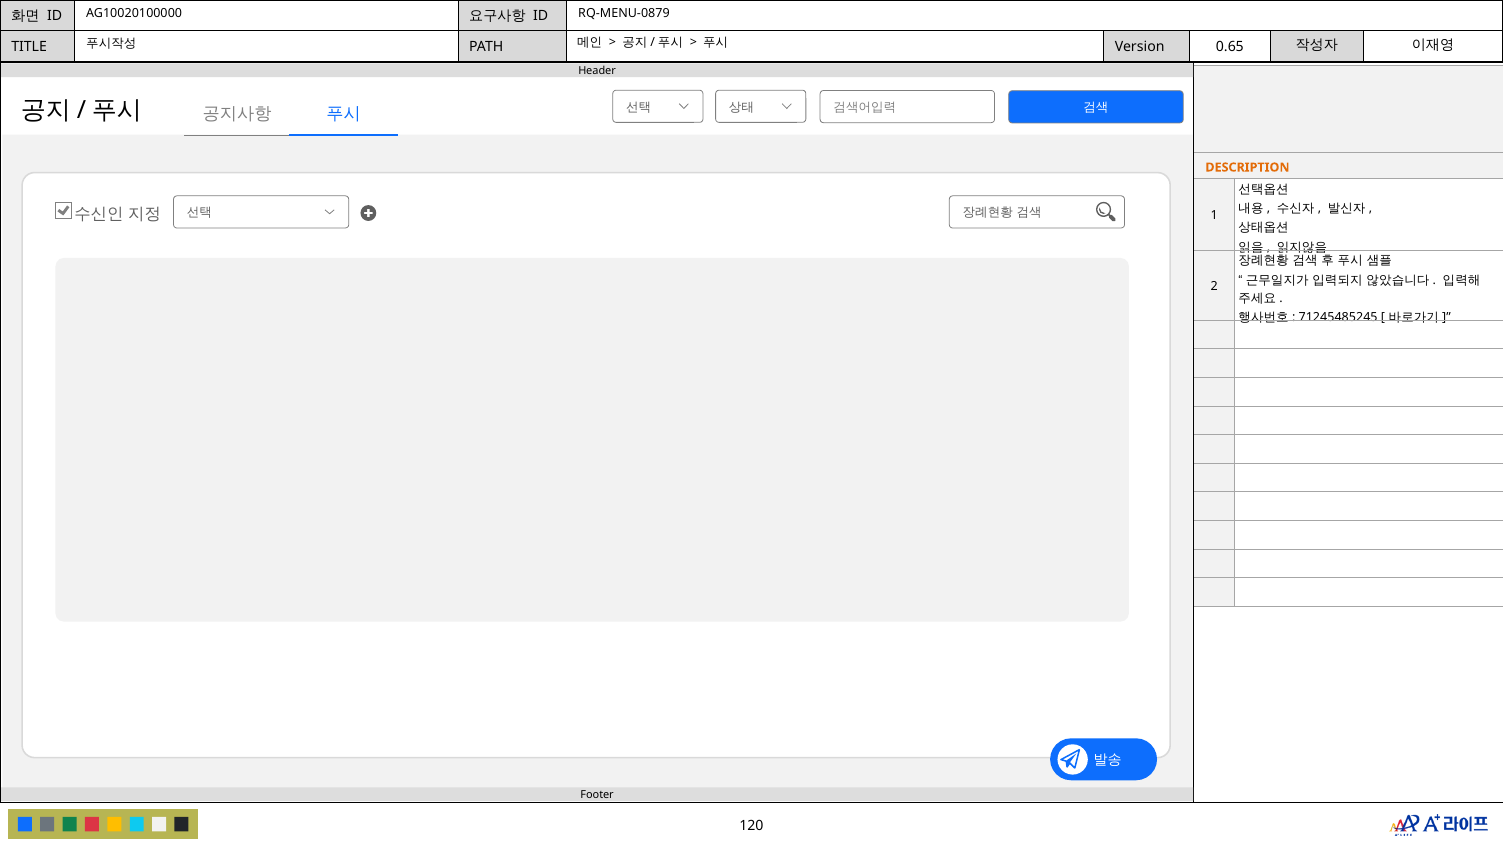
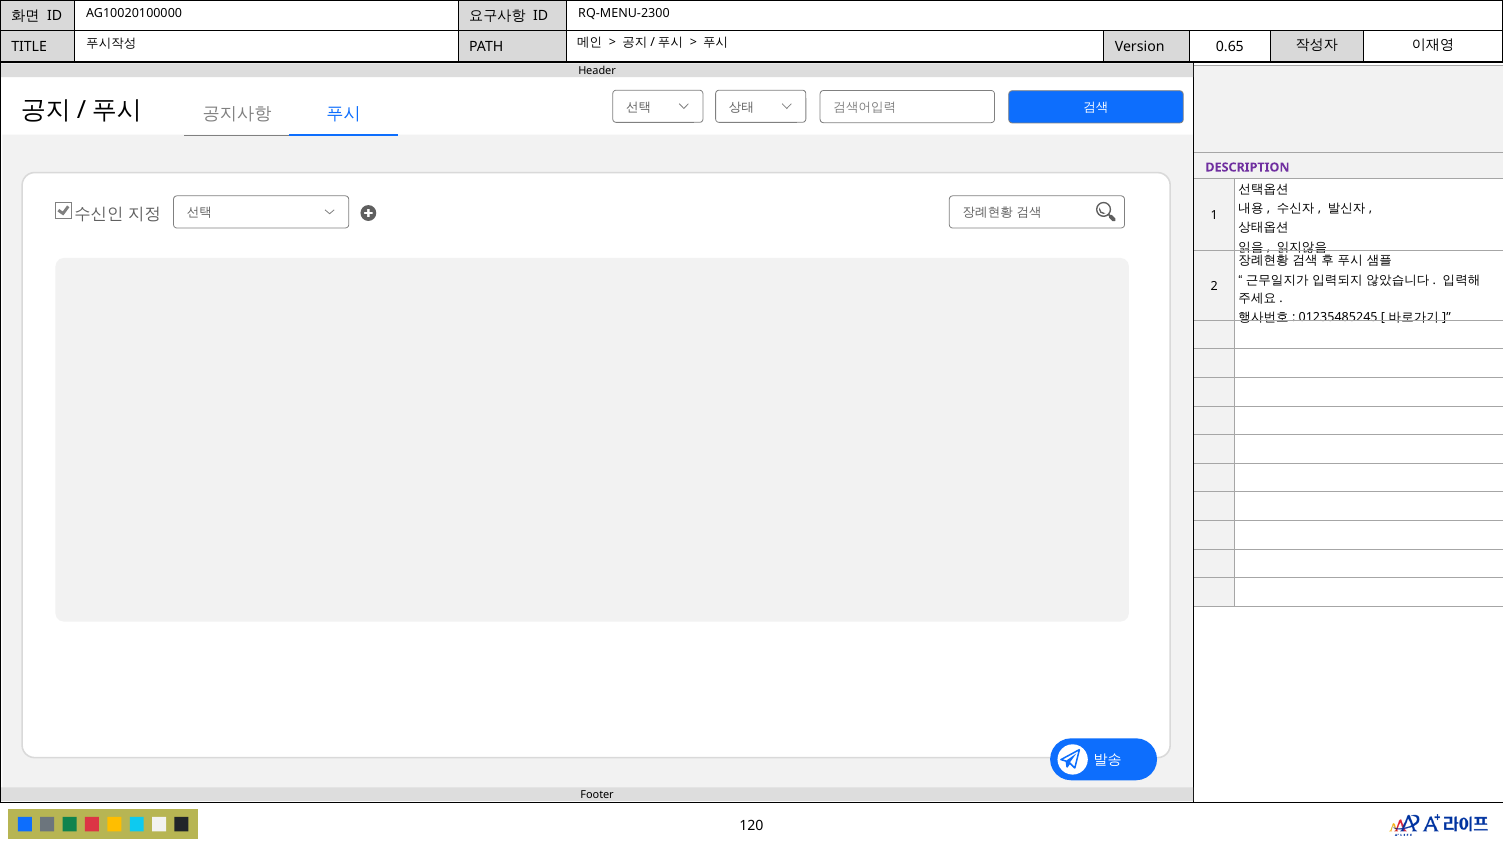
RQ-MENU-0879: RQ-MENU-0879 -> RQ-MENU-2300
DESCRIPTION colour: orange -> purple
71245485245: 71245485245 -> 01235485245
